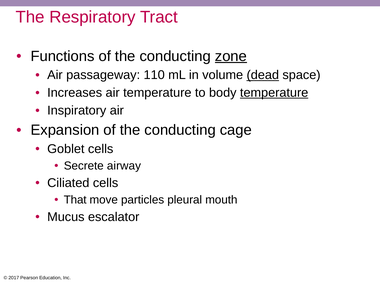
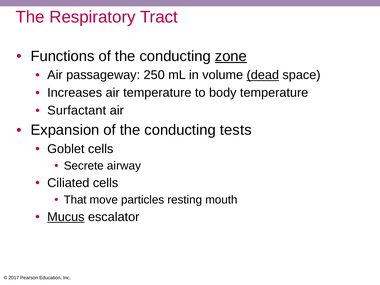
110: 110 -> 250
temperature at (274, 93) underline: present -> none
Inspiratory: Inspiratory -> Surfactant
cage: cage -> tests
pleural: pleural -> resting
Mucus underline: none -> present
